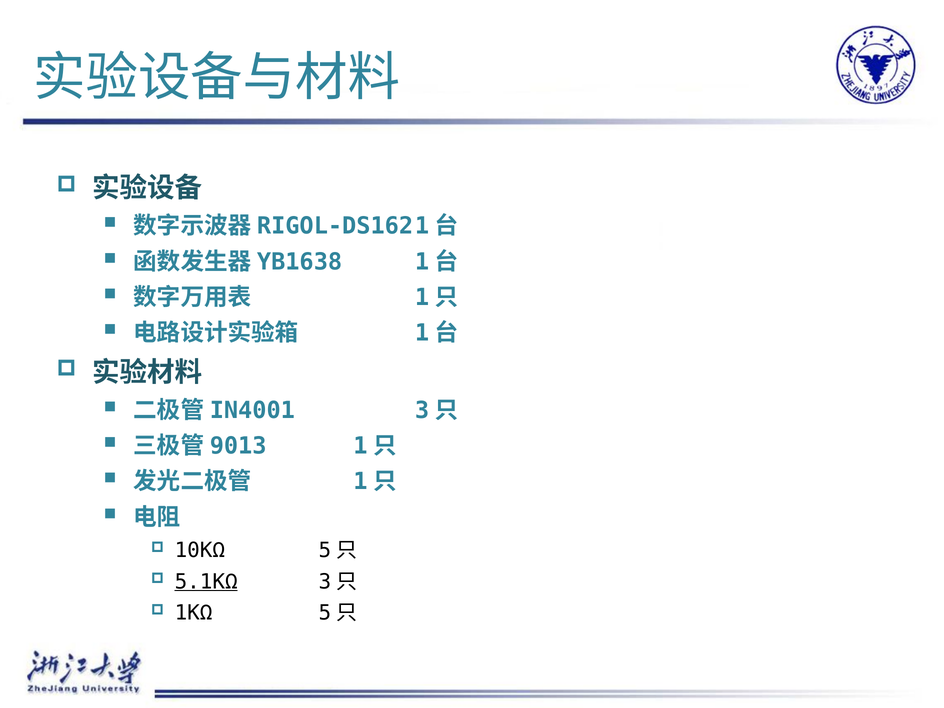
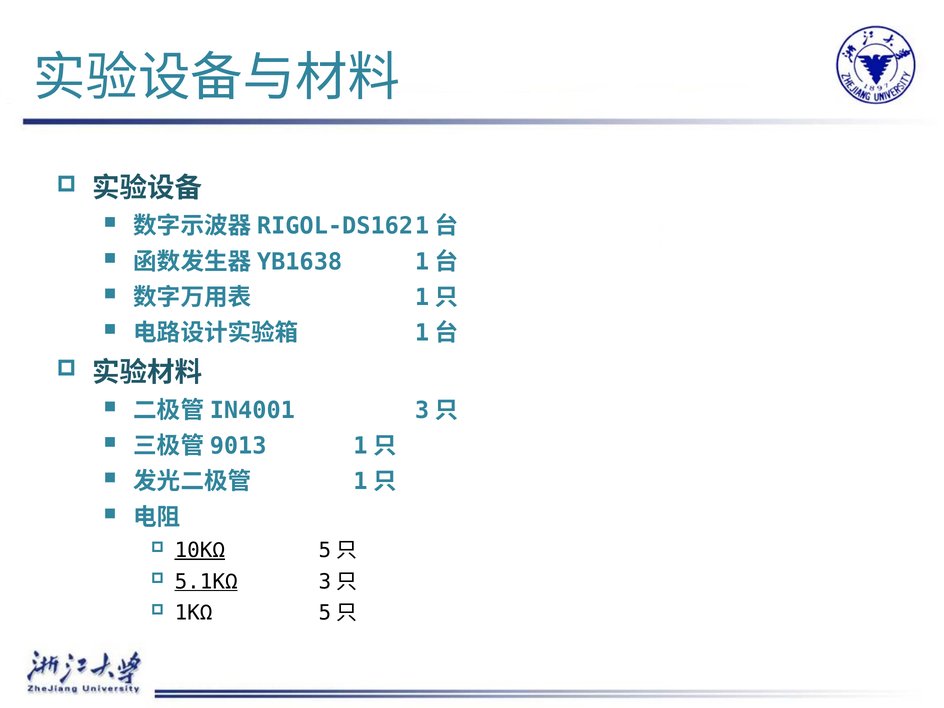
10KΩ underline: none -> present
